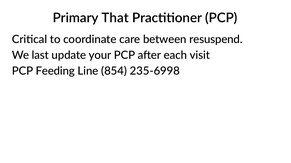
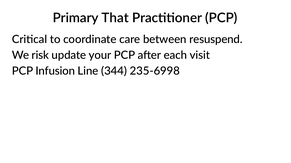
last: last -> risk
Feeding: Feeding -> Infusion
854: 854 -> 344
